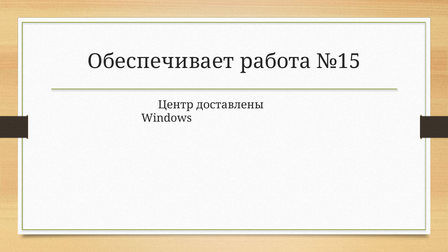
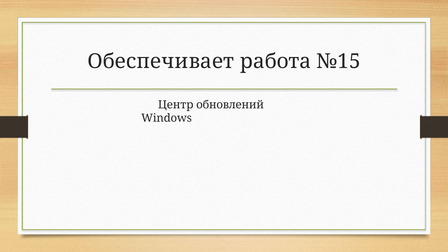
доставлены: доставлены -> обновлений
